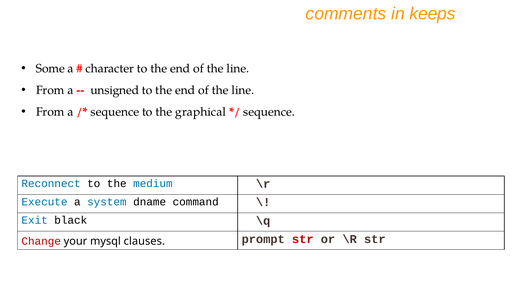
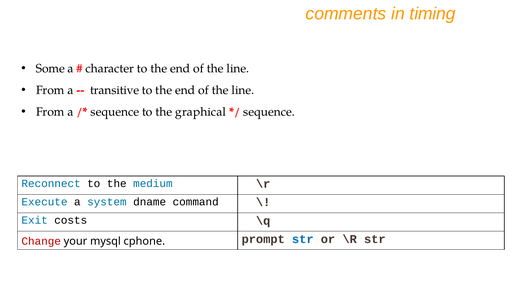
keeps: keeps -> timing
unsigned: unsigned -> transitive
black: black -> costs
clauses: clauses -> cphone
str at (303, 239) colour: red -> blue
